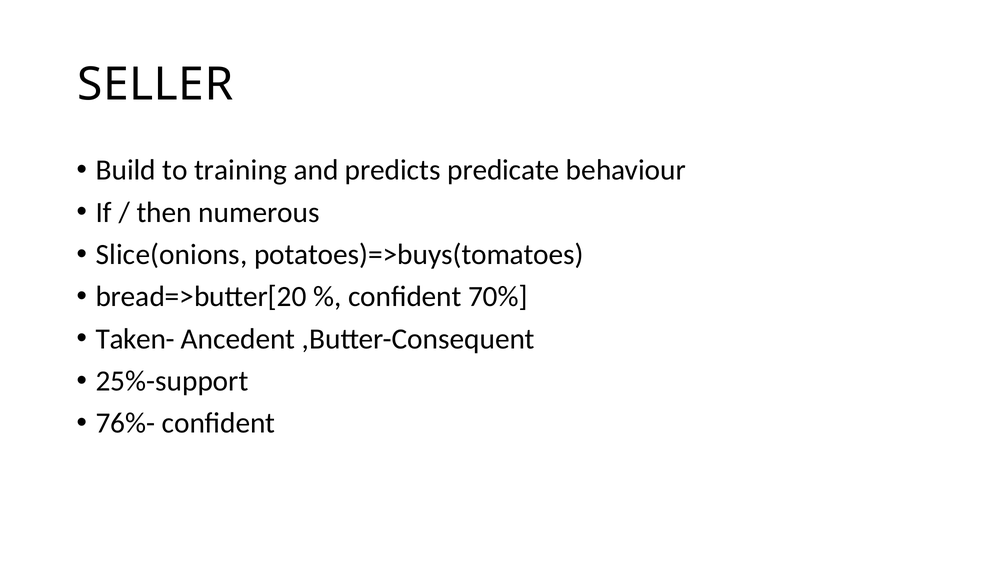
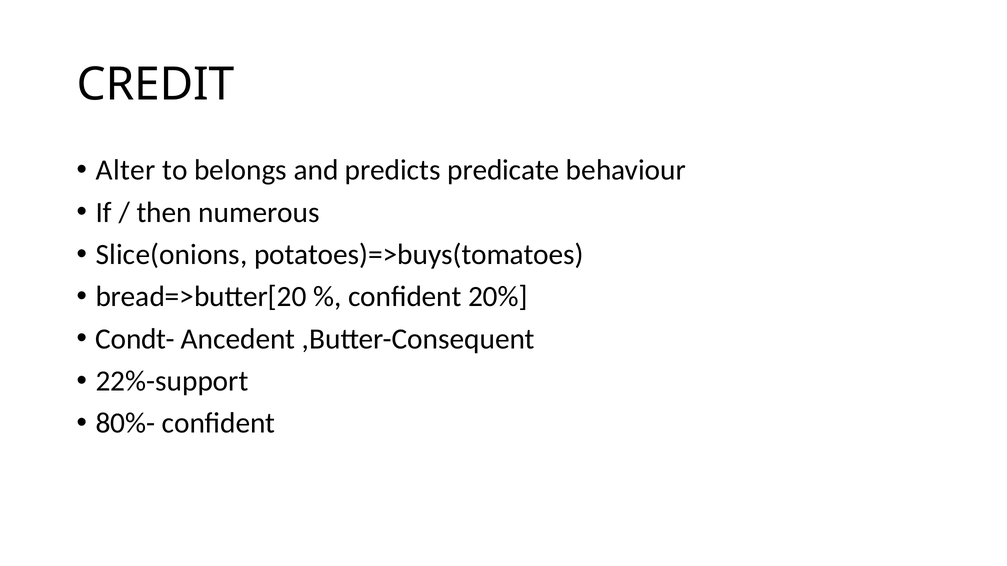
SELLER: SELLER -> CREDIT
Build: Build -> Alter
training: training -> belongs
70%: 70% -> 20%
Taken-: Taken- -> Condt-
25%-support: 25%-support -> 22%-support
76%-: 76%- -> 80%-
